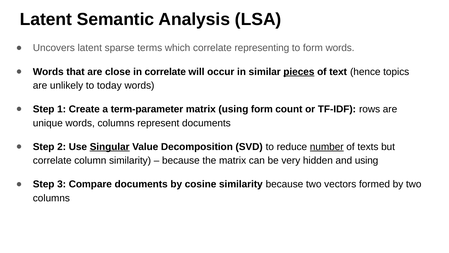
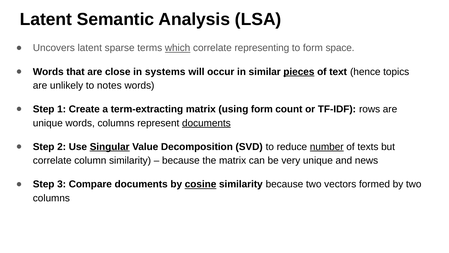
which underline: none -> present
form words: words -> space
in correlate: correlate -> systems
today: today -> notes
term-parameter: term-parameter -> term-extracting
documents at (206, 123) underline: none -> present
very hidden: hidden -> unique
and using: using -> news
cosine underline: none -> present
